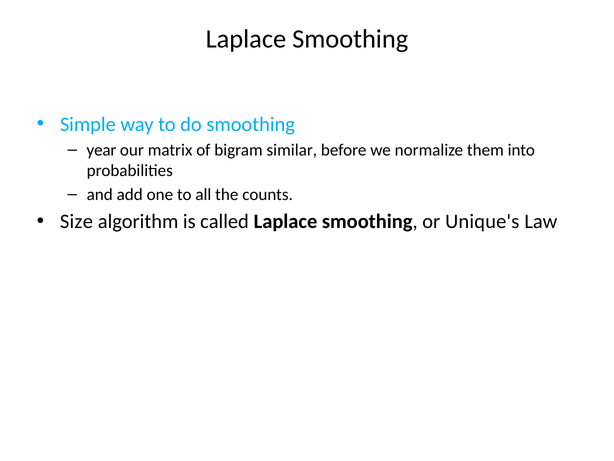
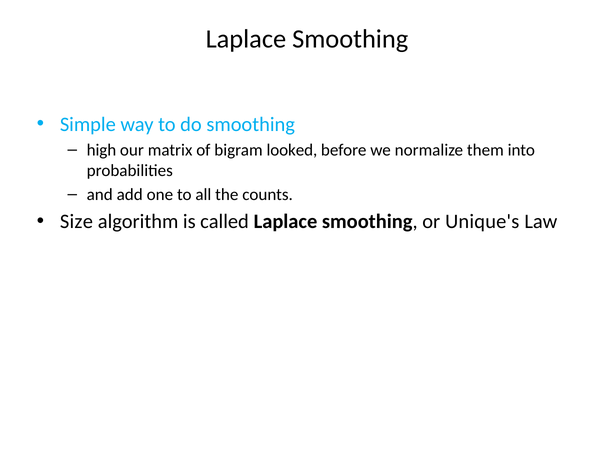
year: year -> high
similar: similar -> looked
